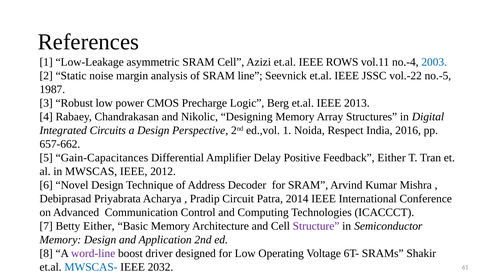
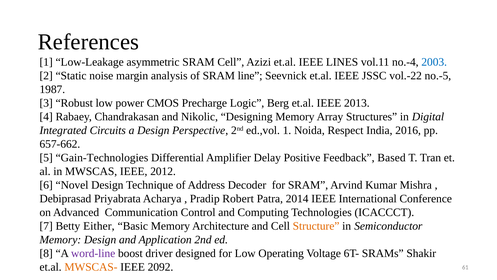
ROWS: ROWS -> LINES
Gain-Capacitances: Gain-Capacitances -> Gain-Technologies
Feedback Either: Either -> Based
Circuit: Circuit -> Robert
Structure colour: purple -> orange
MWSCAS- colour: blue -> orange
2032: 2032 -> 2092
